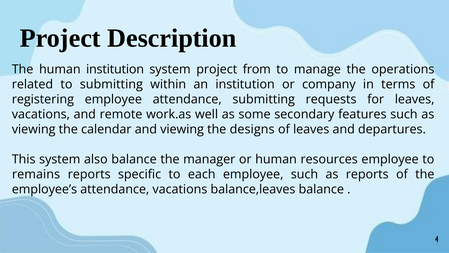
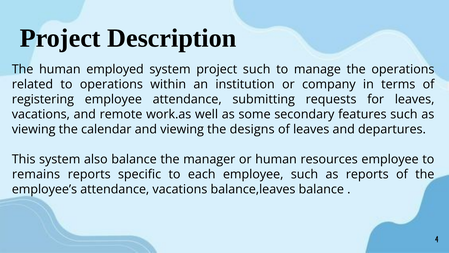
human institution: institution -> employed
project from: from -> such
to submitting: submitting -> operations
